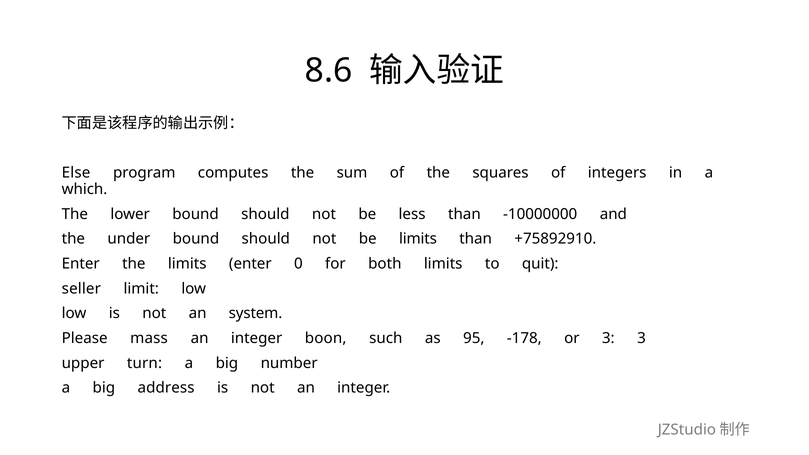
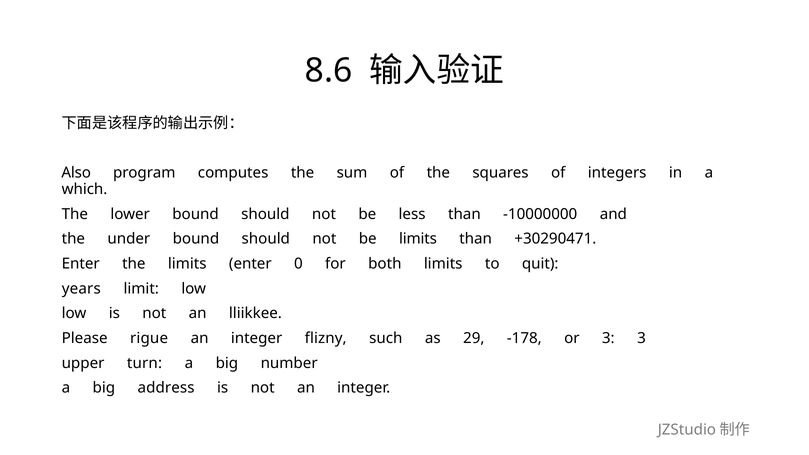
Else: Else -> Also
+75892910: +75892910 -> +30290471
seller: seller -> years
system: system -> lliikkee
mass: mass -> rigue
boon: boon -> flizny
95: 95 -> 29
